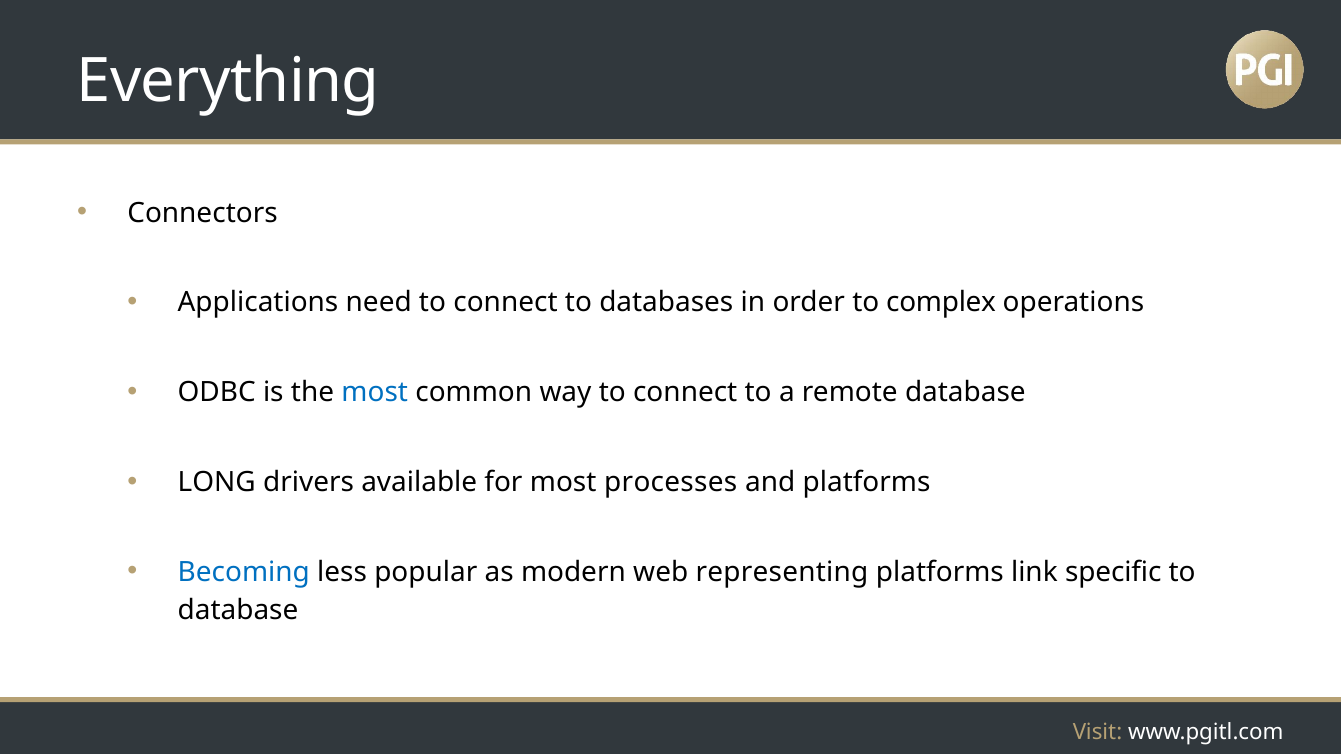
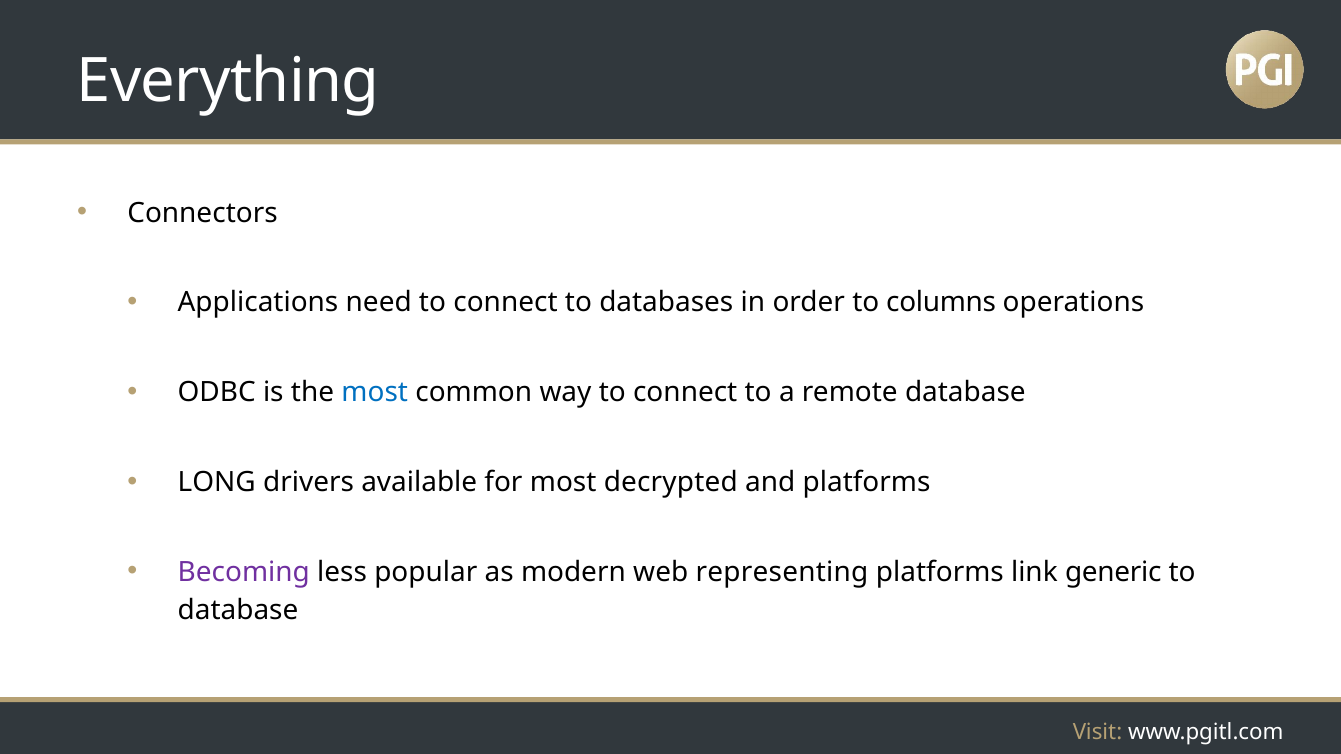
complex: complex -> columns
processes: processes -> decrypted
Becoming colour: blue -> purple
specific: specific -> generic
